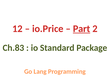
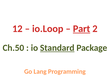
io.Price: io.Price -> io.Loop
Ch.83: Ch.83 -> Ch.50
Standard underline: none -> present
